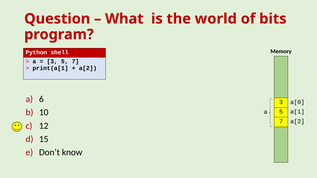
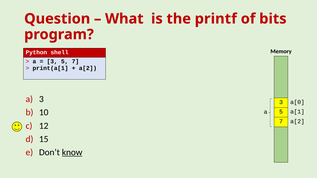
world: world -> printf
6 at (41, 99): 6 -> 3
know underline: none -> present
